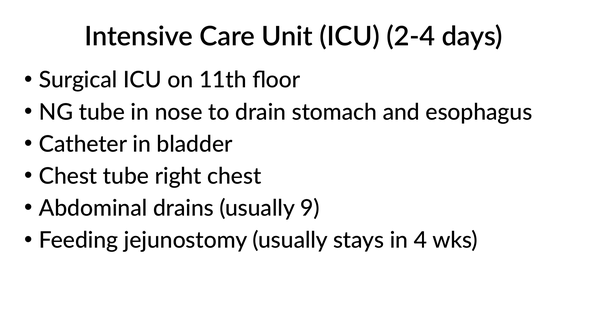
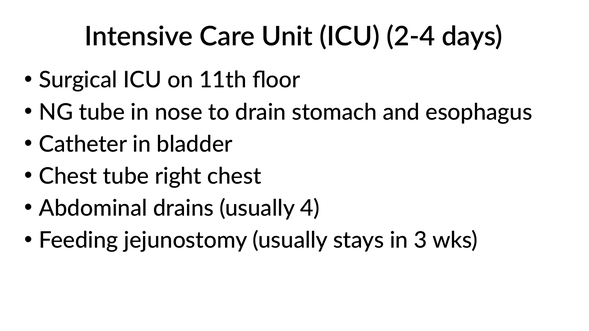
9: 9 -> 4
4: 4 -> 3
